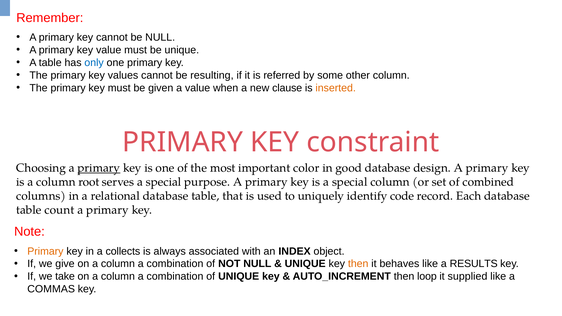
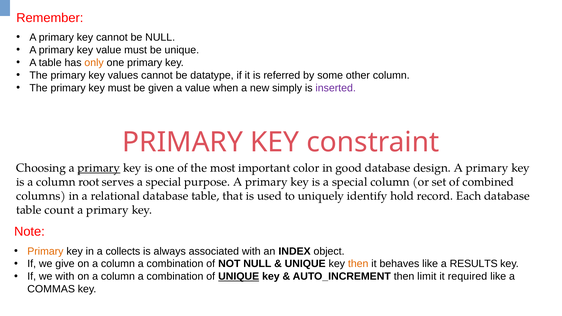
only colour: blue -> orange
resulting: resulting -> datatype
clause: clause -> simply
inserted colour: orange -> purple
code: code -> hold
we take: take -> with
UNIQUE at (239, 277) underline: none -> present
loop: loop -> limit
supplied: supplied -> required
